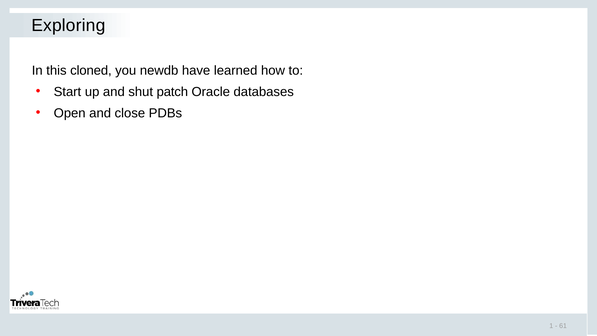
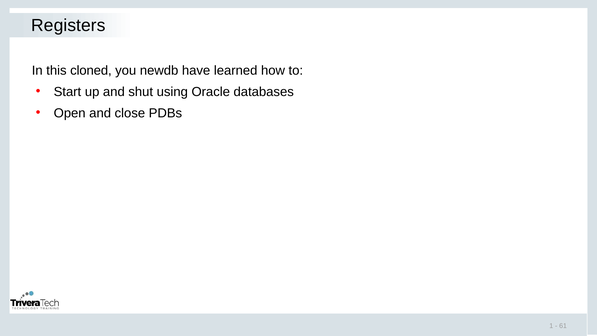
Exploring: Exploring -> Registers
patch: patch -> using
